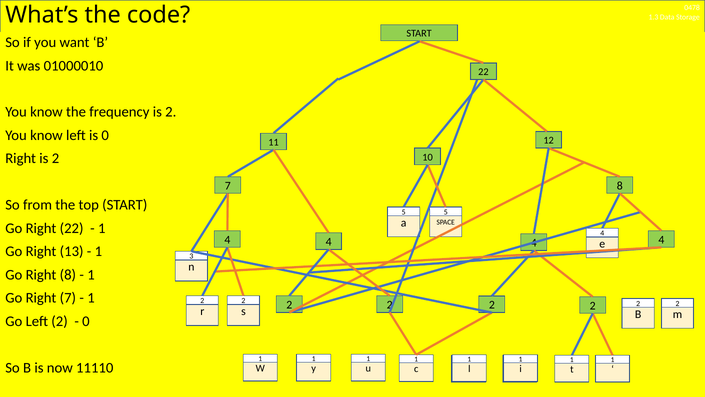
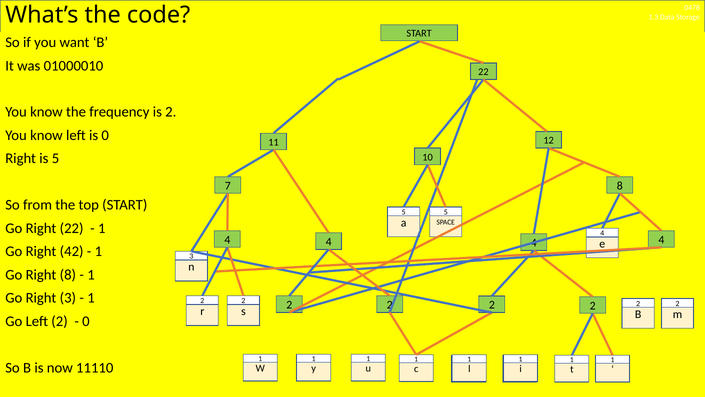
Right is 2: 2 -> 5
13: 13 -> 42
Right 7: 7 -> 3
